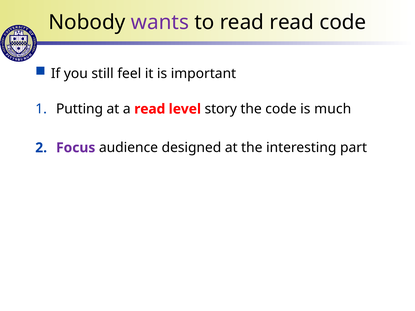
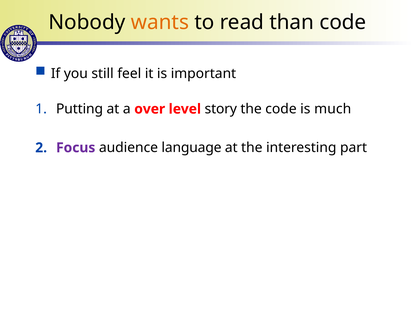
wants colour: purple -> orange
read read: read -> than
a read: read -> over
designed: designed -> language
